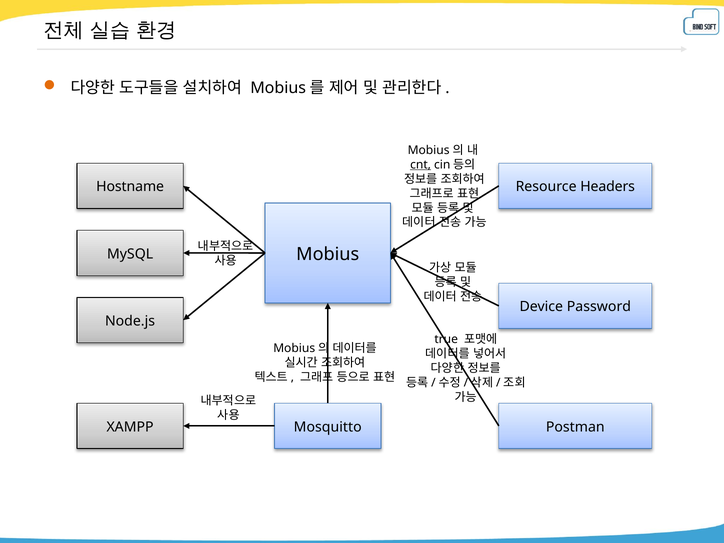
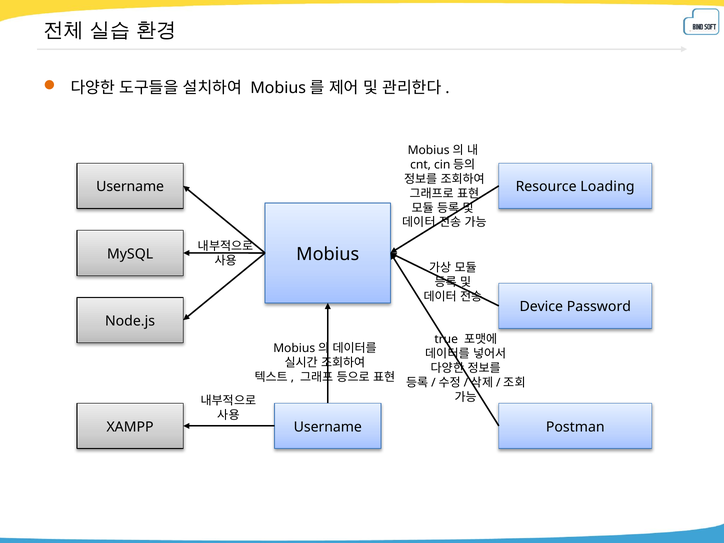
cnt underline: present -> none
Hostname at (130, 187): Hostname -> Username
Headers: Headers -> Loading
Mosquitto at (328, 427): Mosquitto -> Username
